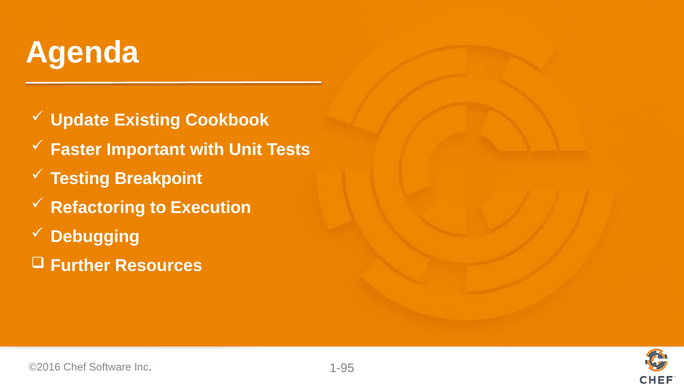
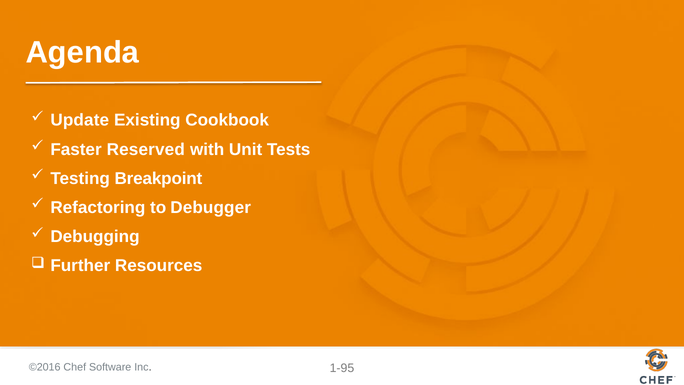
Important: Important -> Reserved
Execution: Execution -> Debugger
